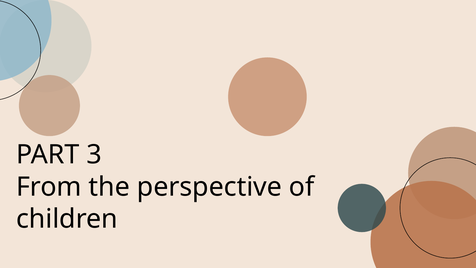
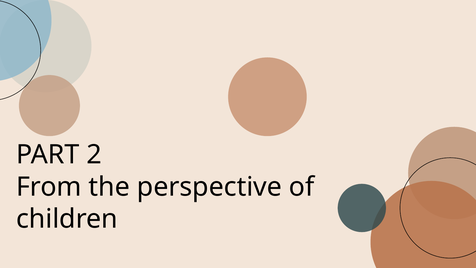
3: 3 -> 2
